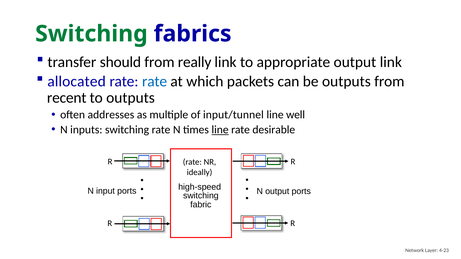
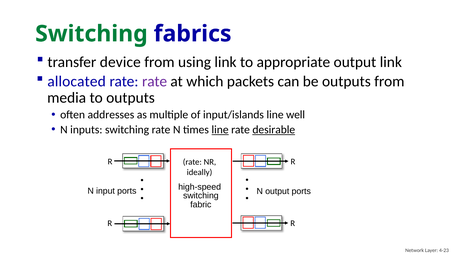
should: should -> device
really: really -> using
rate at (155, 81) colour: blue -> purple
recent: recent -> media
input/tunnel: input/tunnel -> input/islands
desirable underline: none -> present
